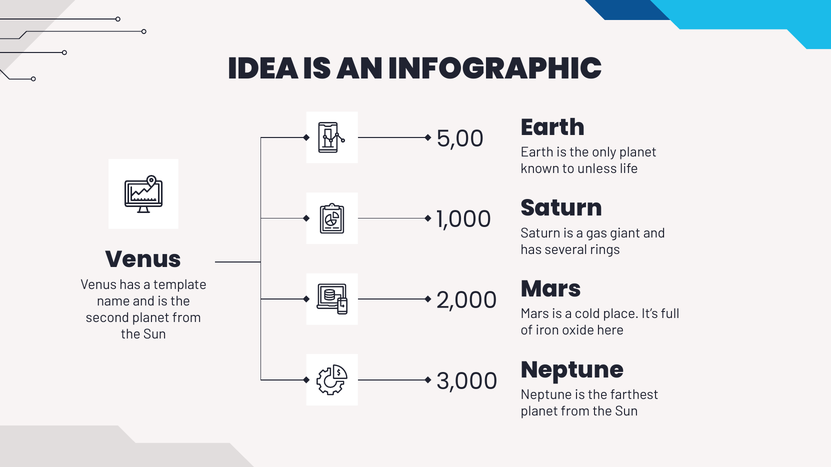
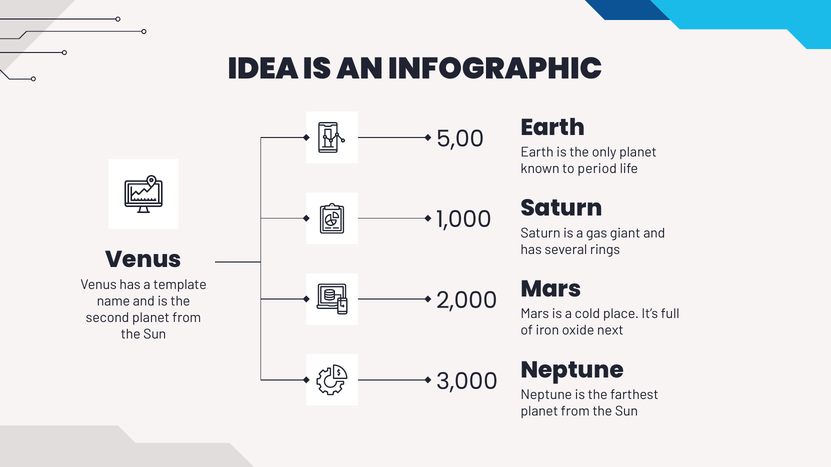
unless: unless -> period
here: here -> next
